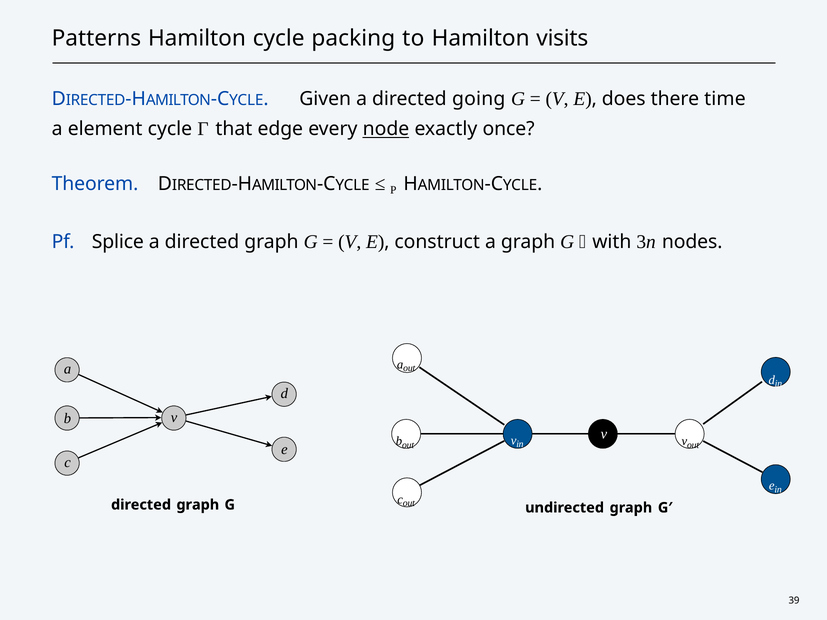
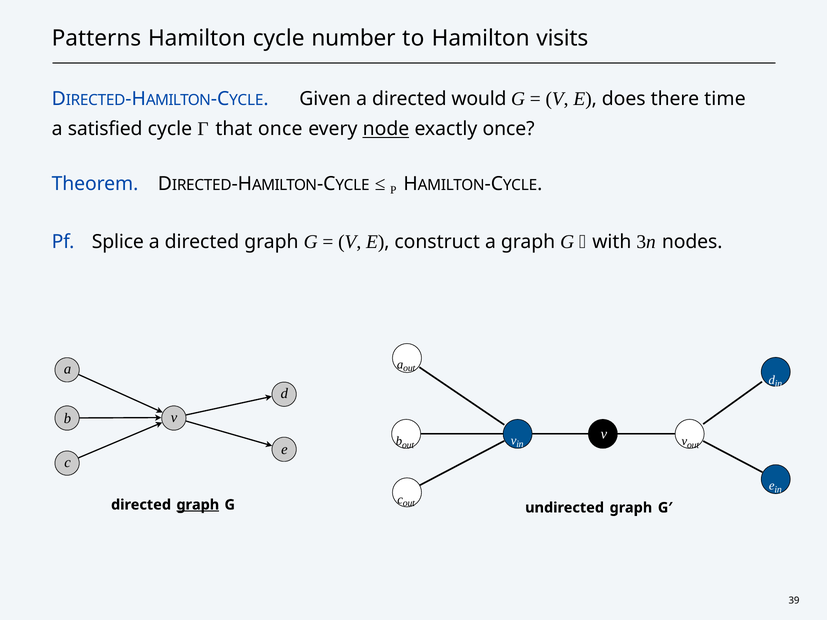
packing: packing -> number
going: going -> would
element: element -> satisfied
that edge: edge -> once
graph at (198, 505) underline: none -> present
